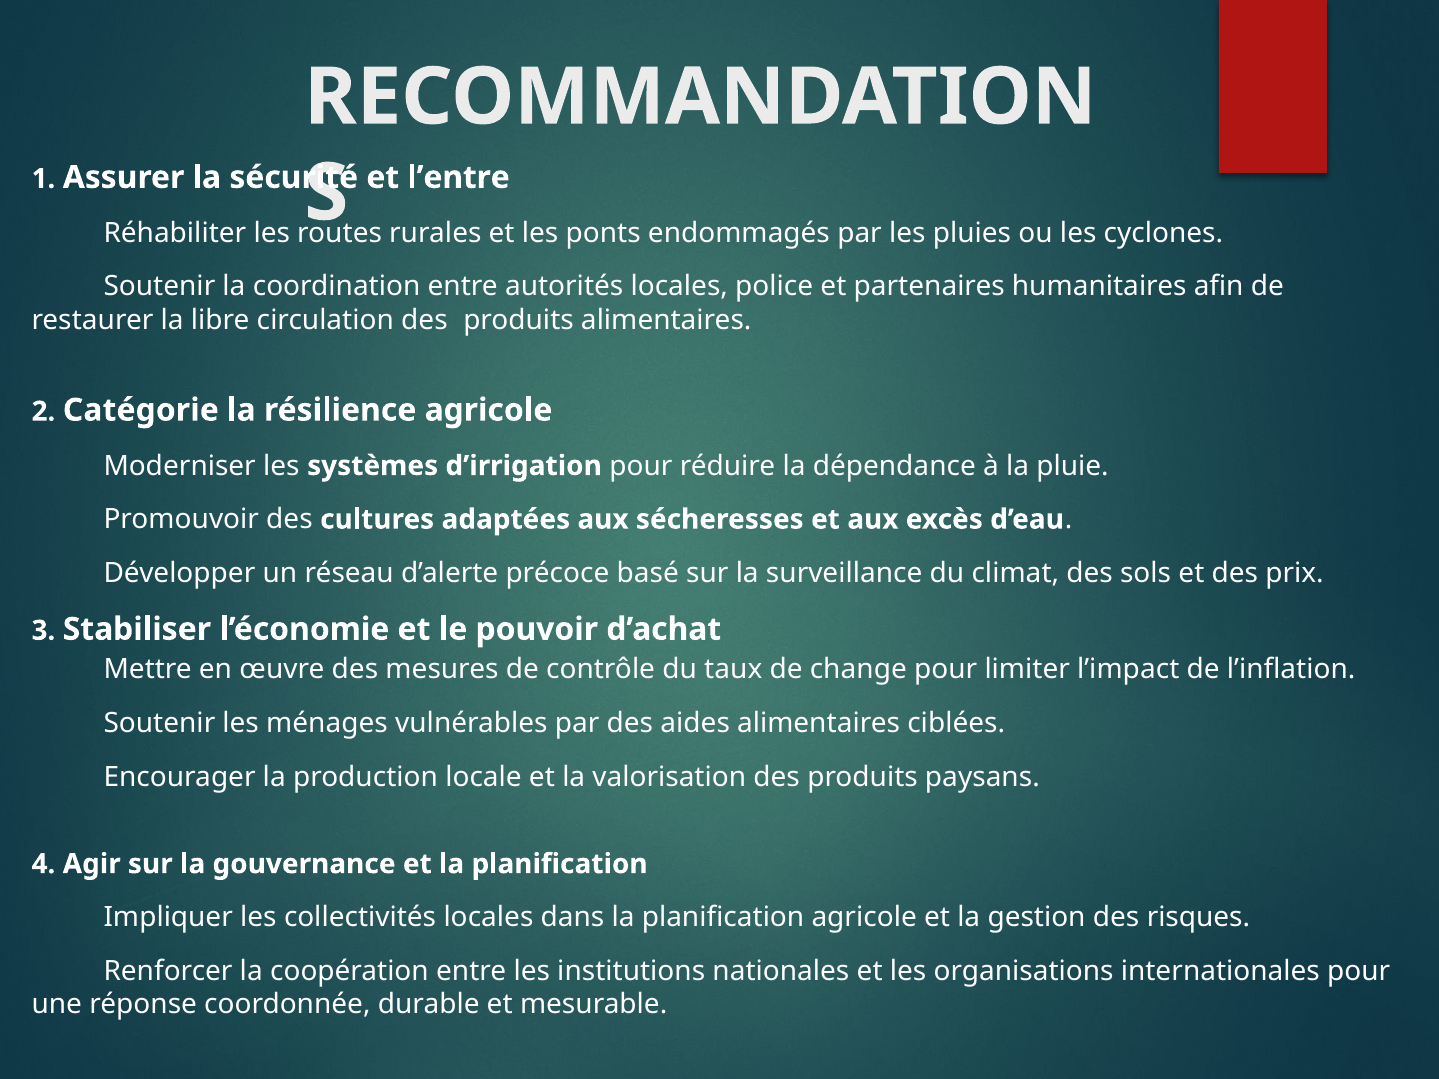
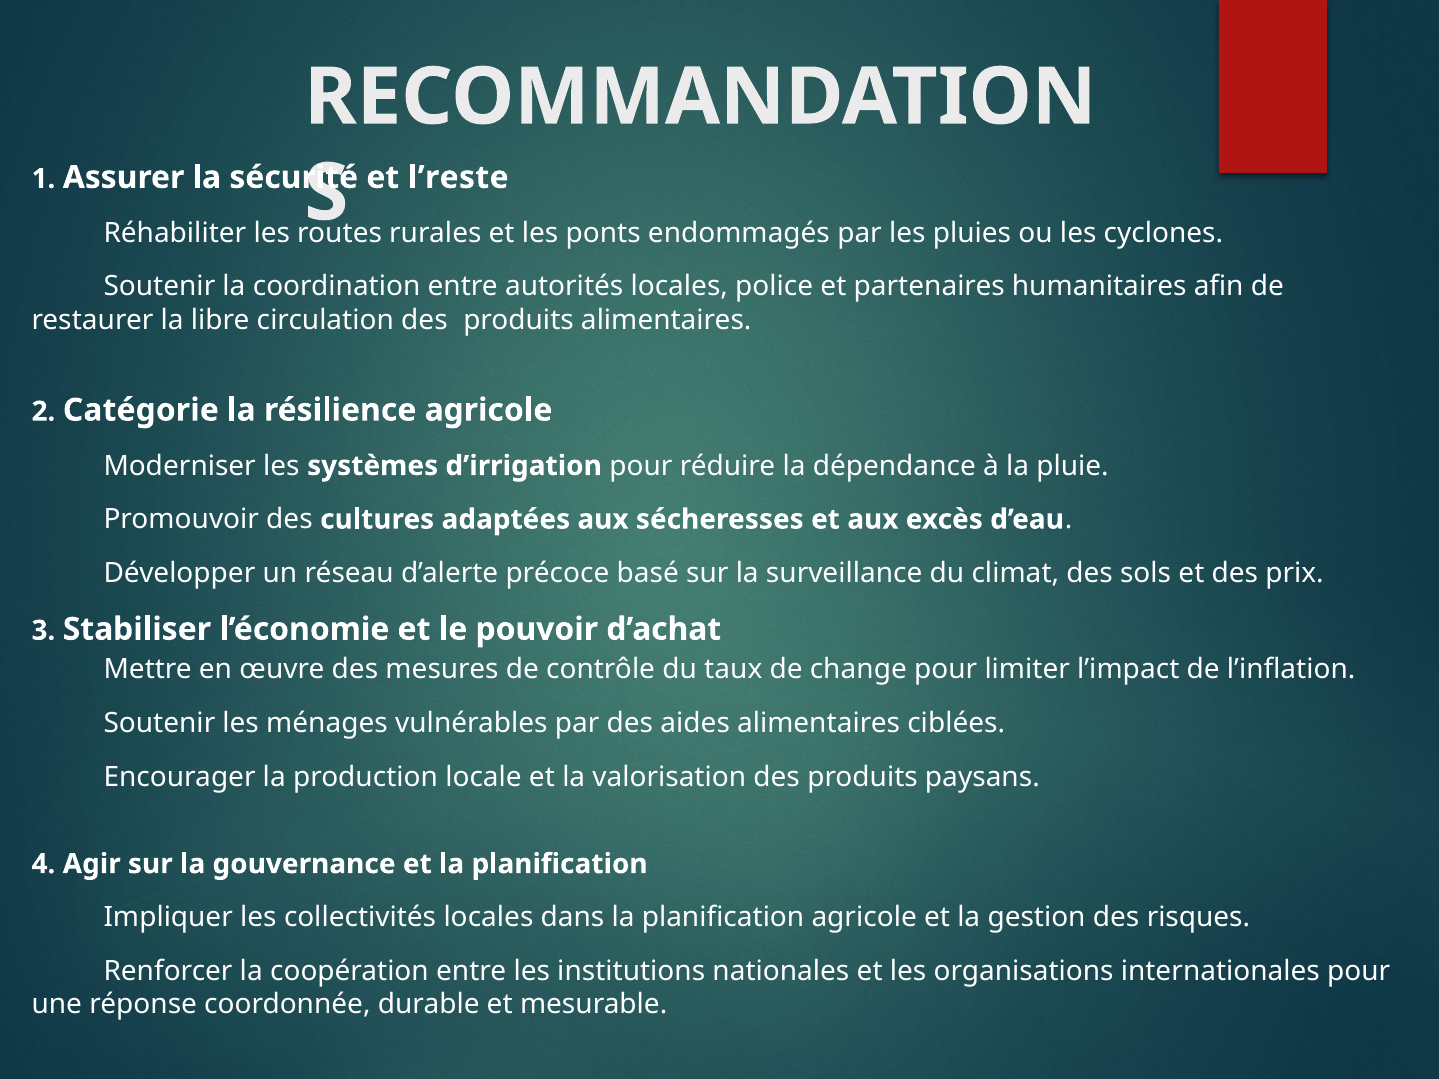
l’entre: l’entre -> l’reste
